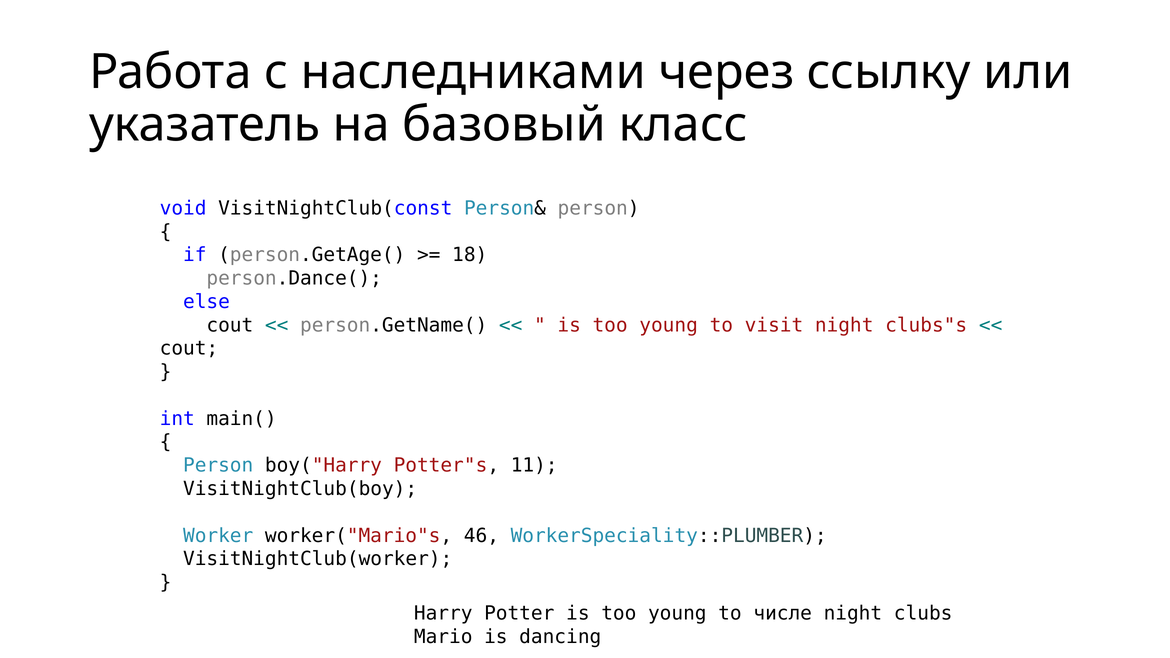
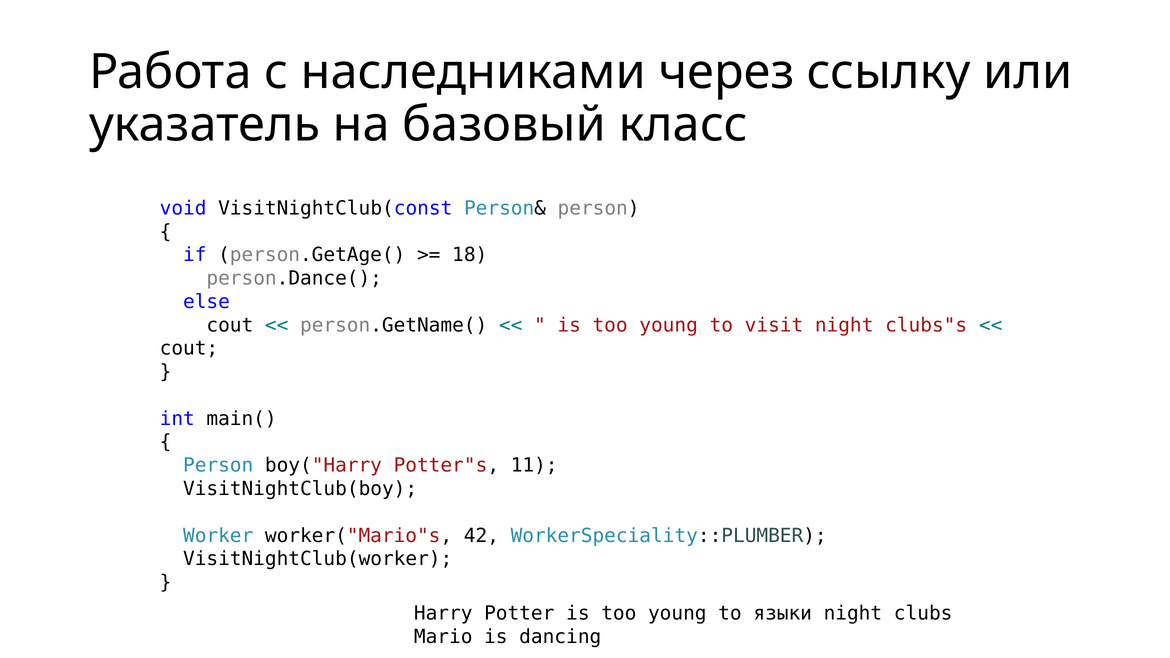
46: 46 -> 42
числе: числе -> языки
